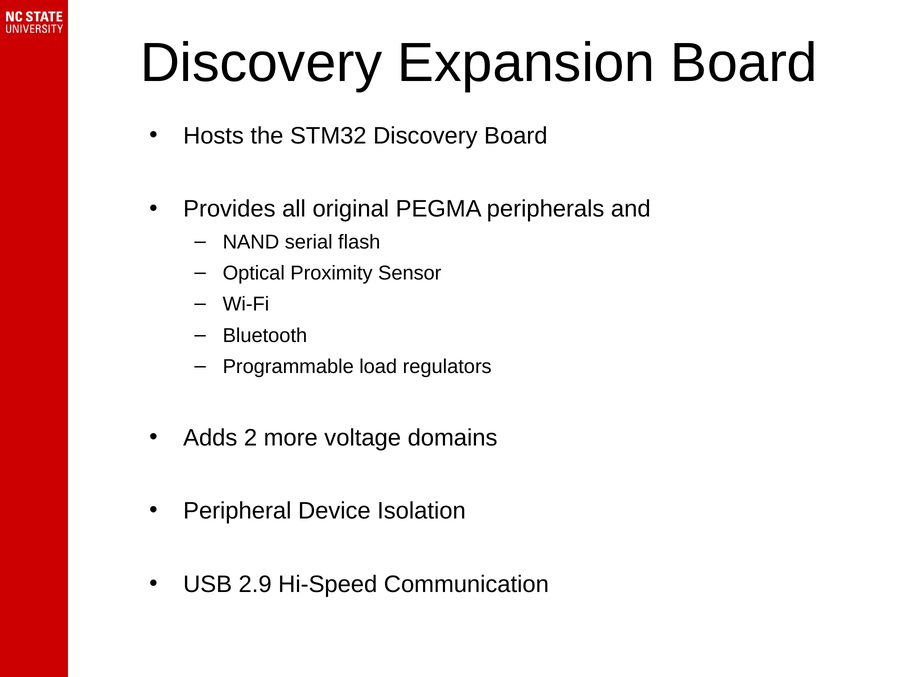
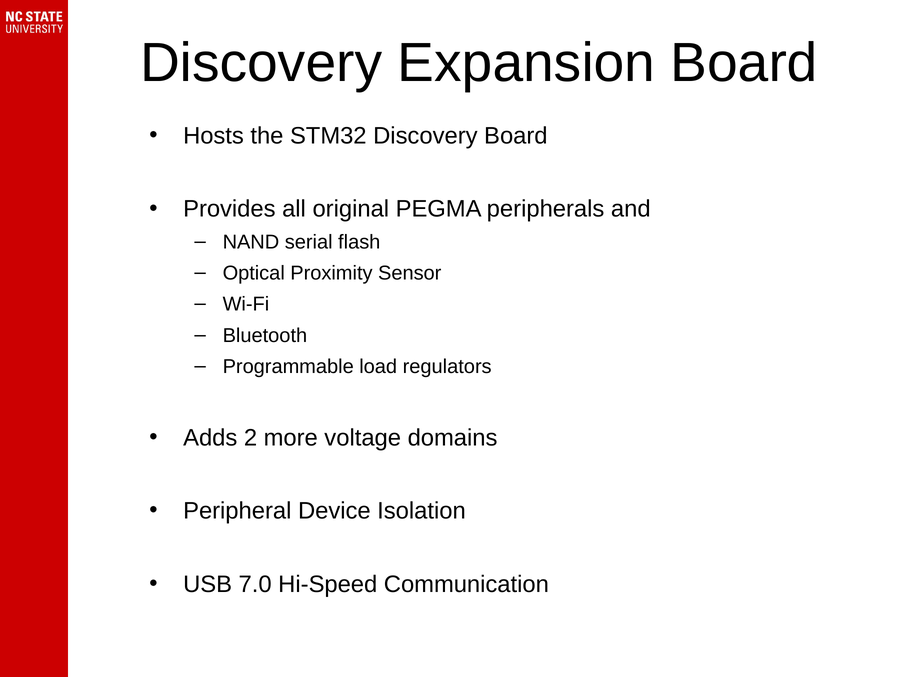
2.9: 2.9 -> 7.0
